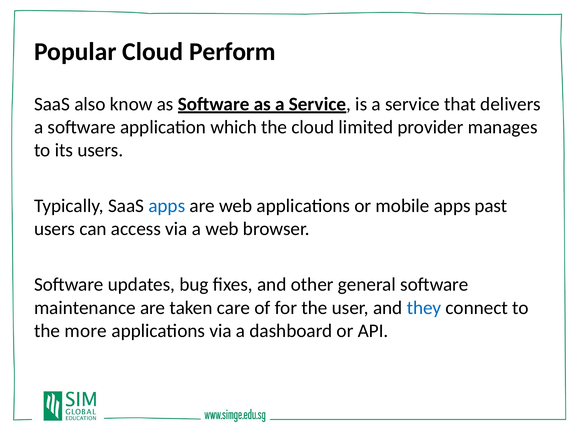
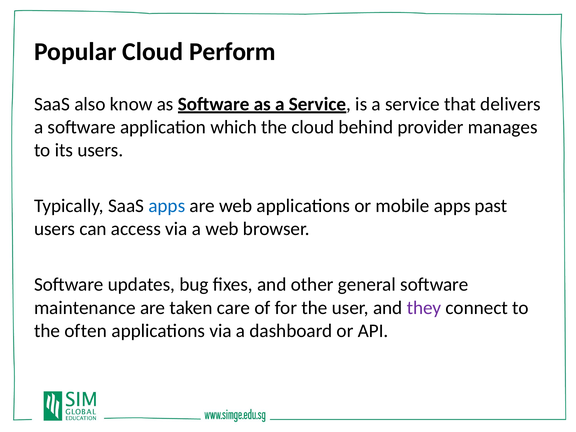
limited: limited -> behind
they colour: blue -> purple
more: more -> often
